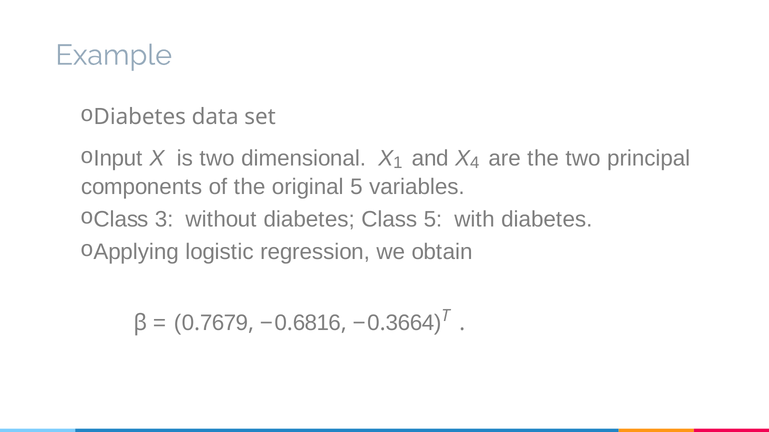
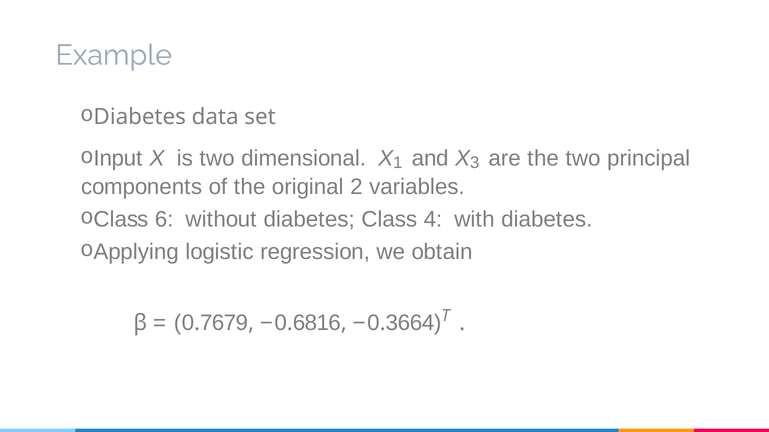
4: 4 -> 3
original 5: 5 -> 2
3: 3 -> 6
Class 5: 5 -> 4
